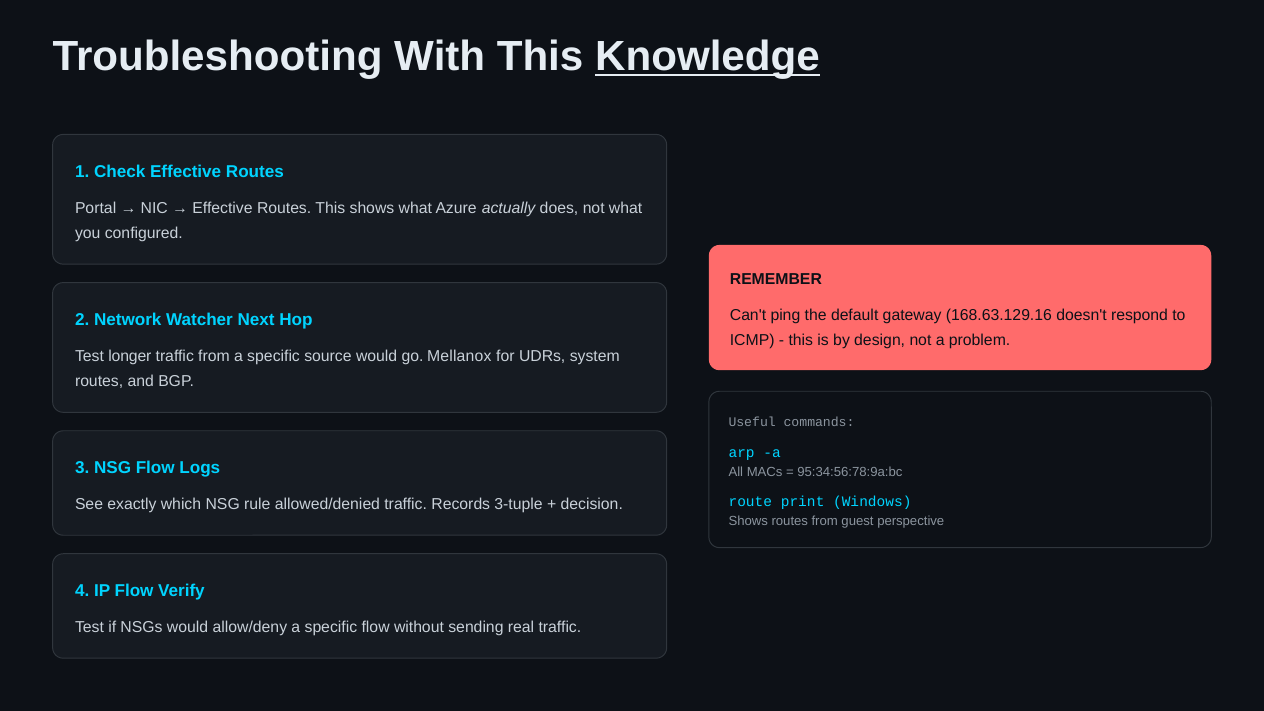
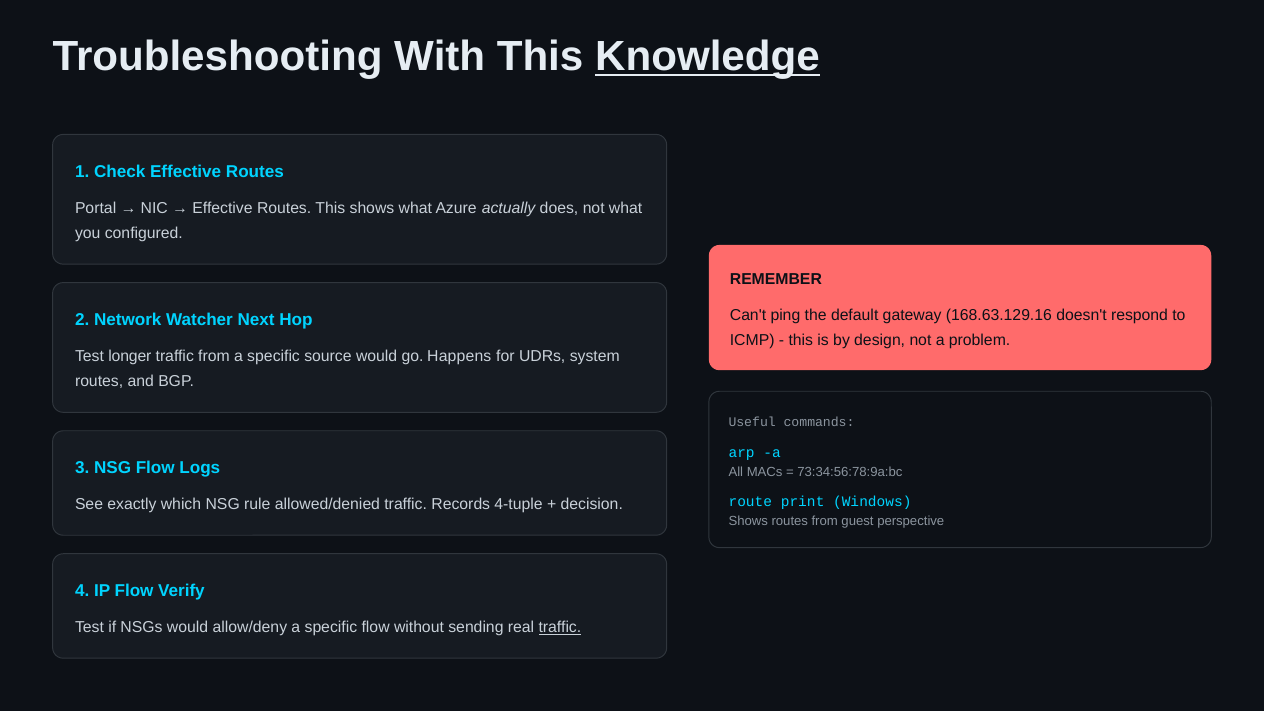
Mellanox: Mellanox -> Happens
95:34:56:78:9a:bc: 95:34:56:78:9a:bc -> 73:34:56:78:9a:bc
3-tuple: 3-tuple -> 4-tuple
traffic at (560, 627) underline: none -> present
